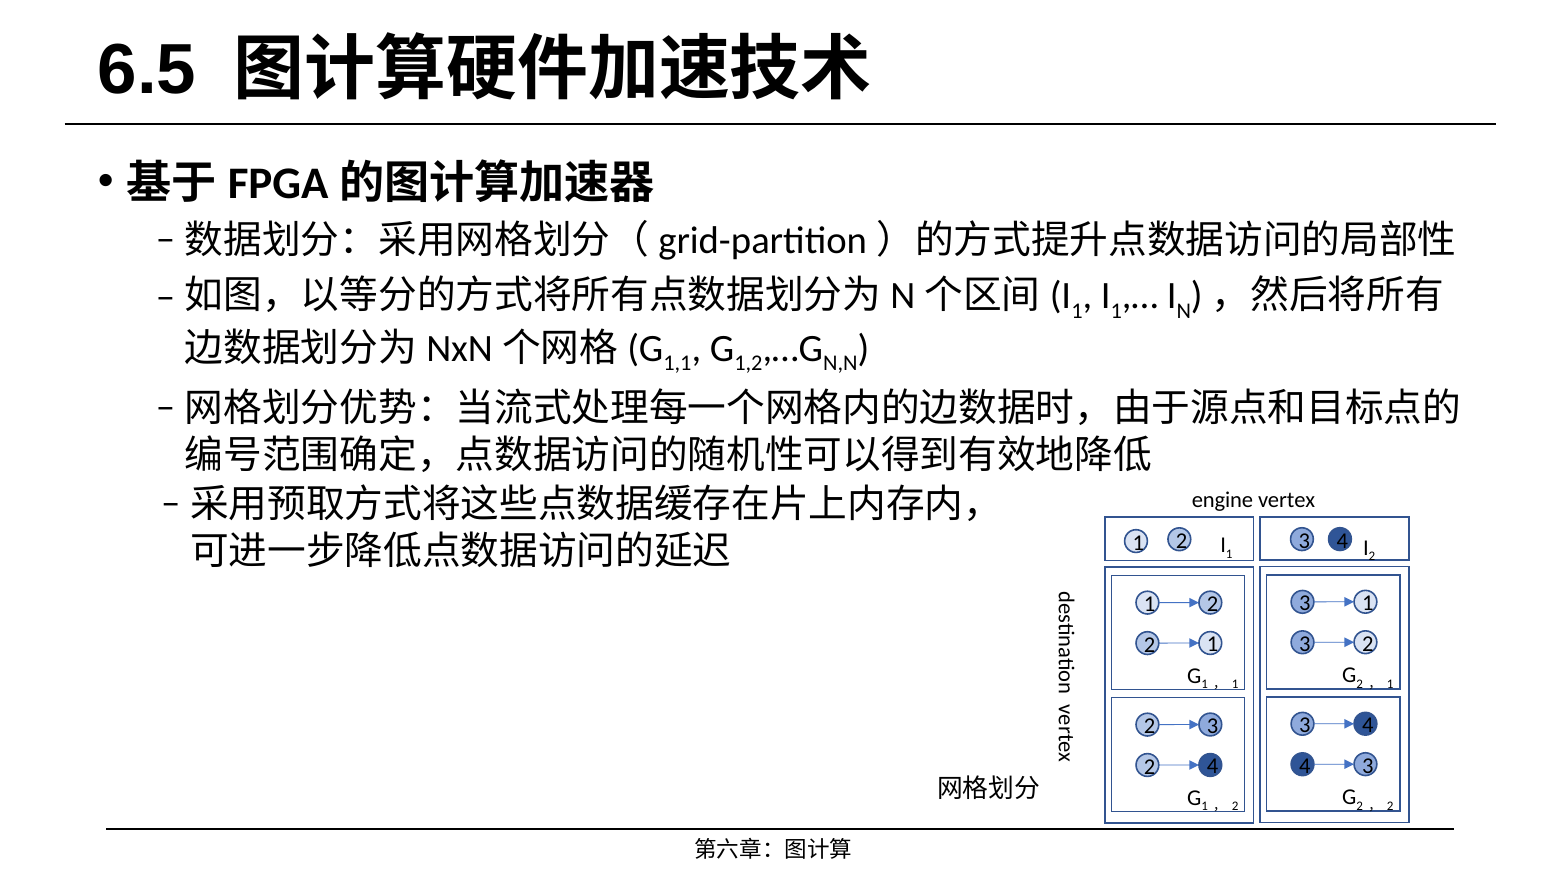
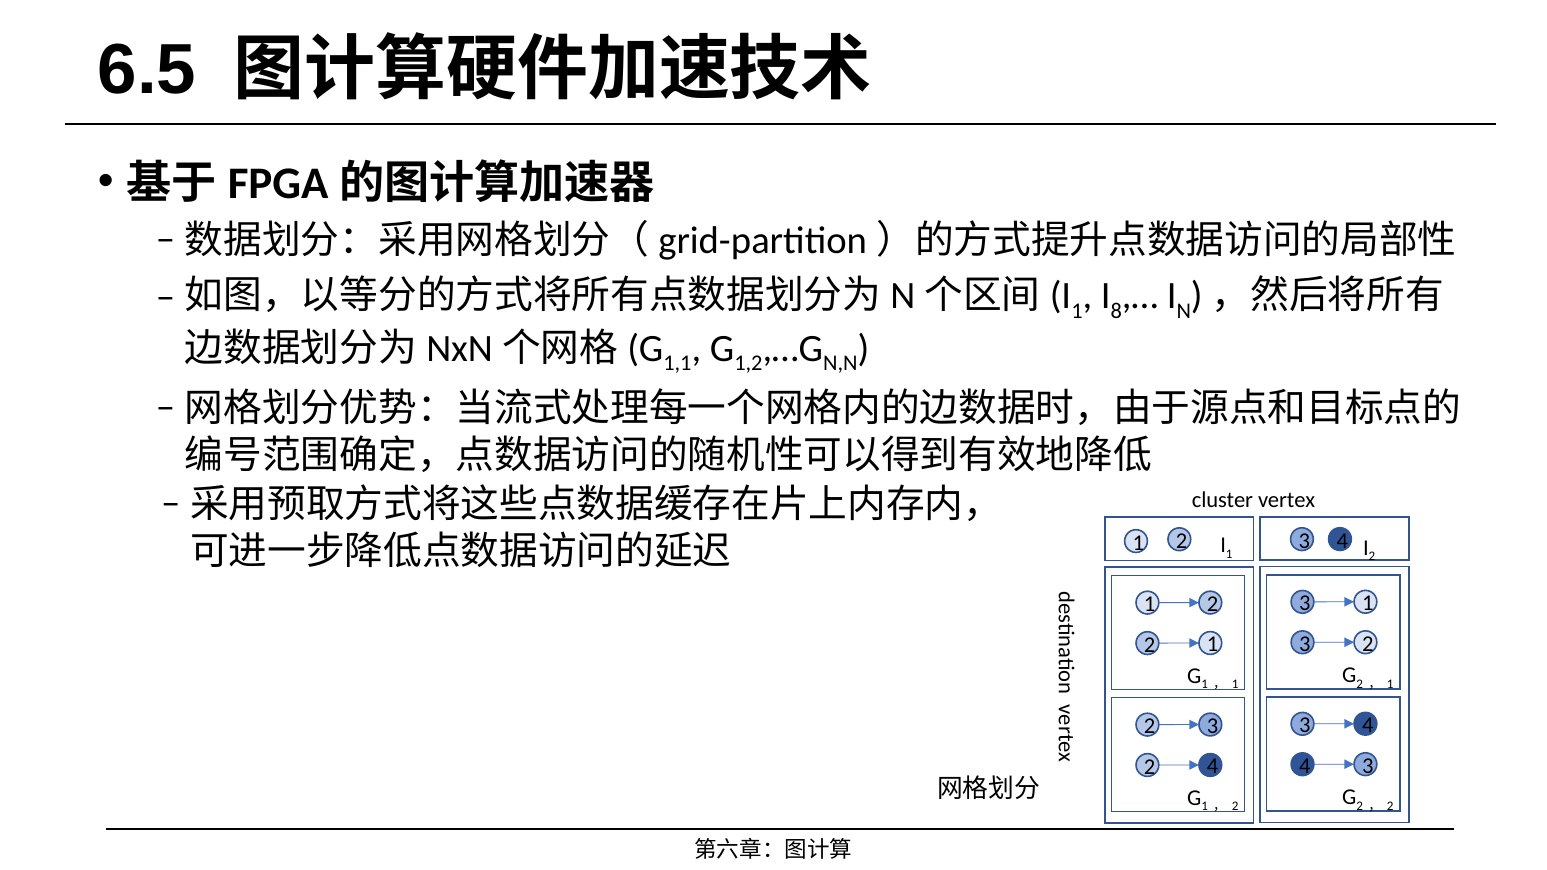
1 at (1116, 311): 1 -> 8
engine: engine -> cluster
